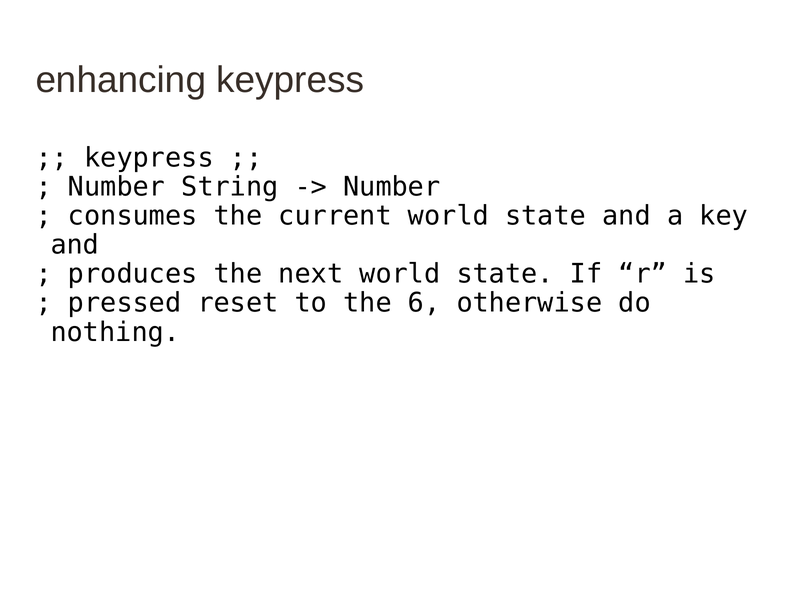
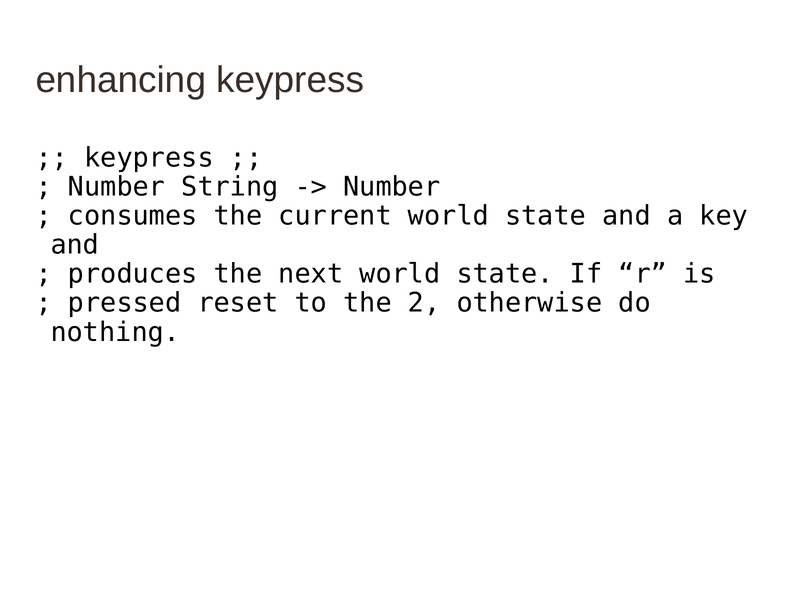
6: 6 -> 2
